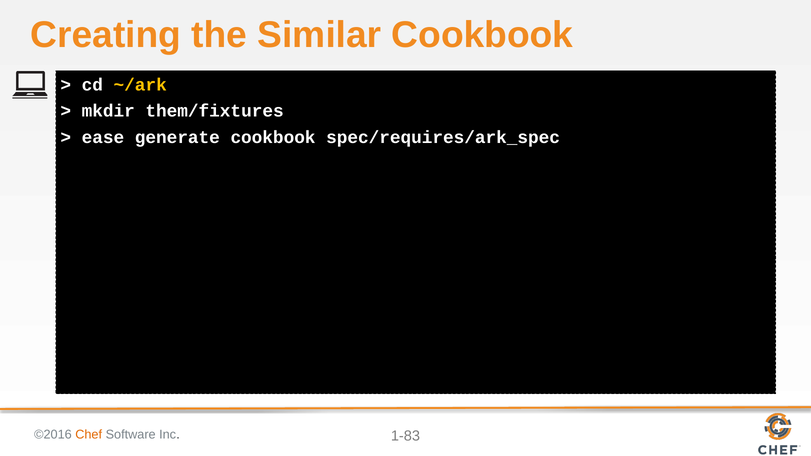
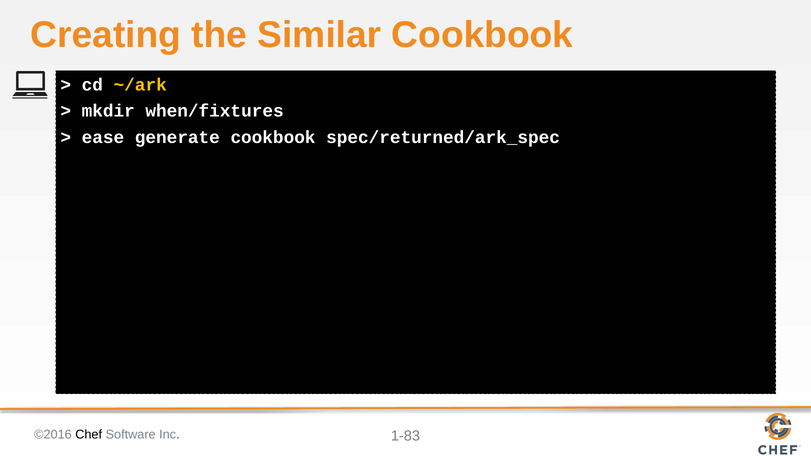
them/fixtures: them/fixtures -> when/fixtures
spec/requires/ark_spec: spec/requires/ark_spec -> spec/returned/ark_spec
Chef colour: orange -> black
